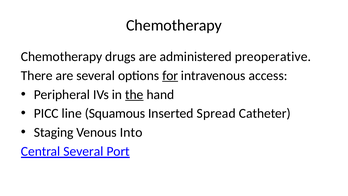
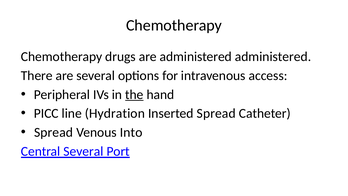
administered preoperative: preoperative -> administered
for underline: present -> none
Squamous: Squamous -> Hydration
Staging at (54, 132): Staging -> Spread
